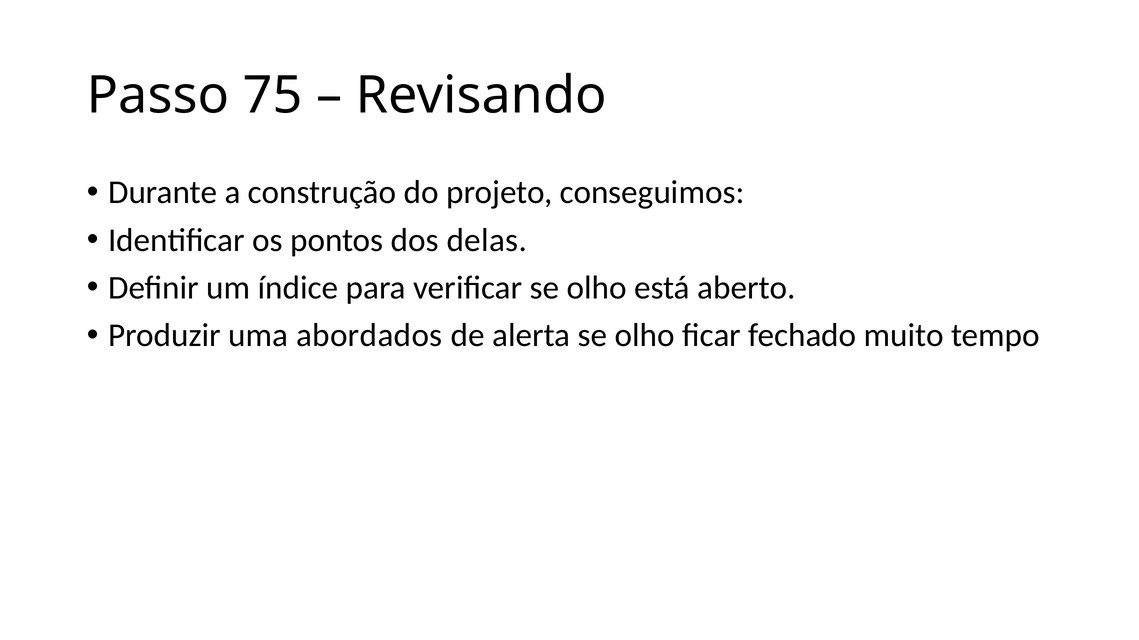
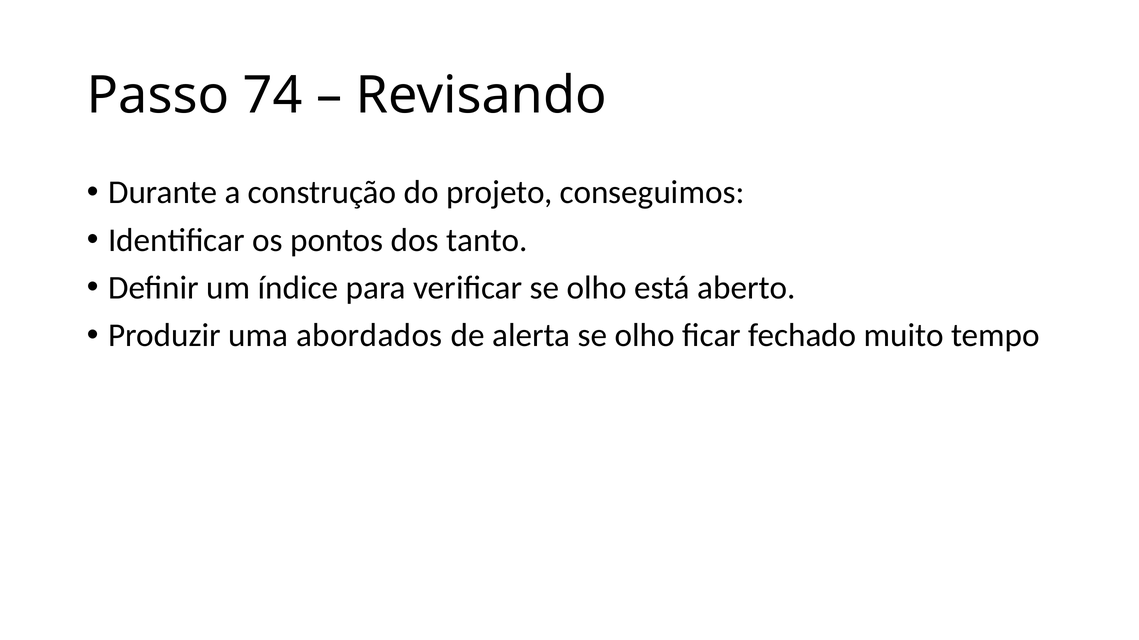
75: 75 -> 74
delas: delas -> tanto
